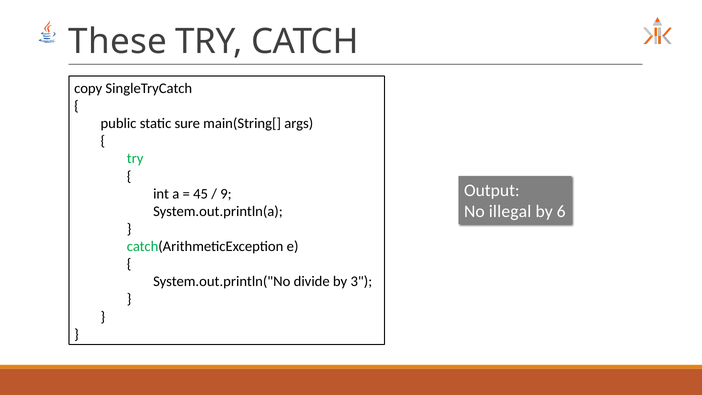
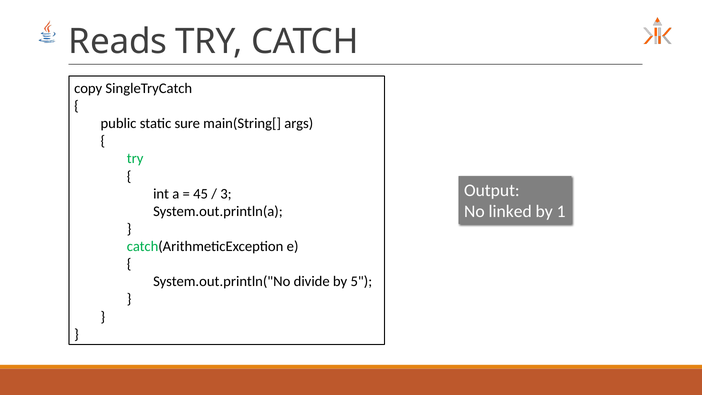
These: These -> Reads
9: 9 -> 3
illegal: illegal -> linked
6: 6 -> 1
3: 3 -> 5
